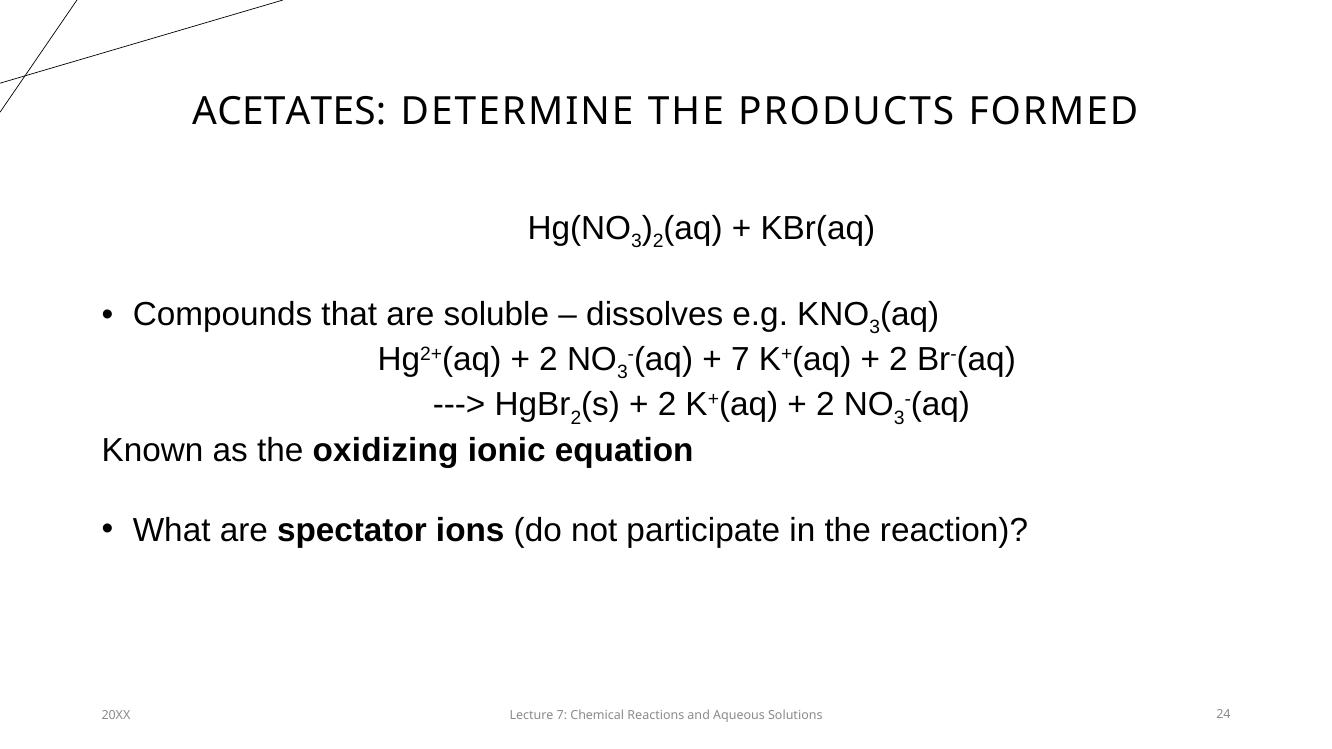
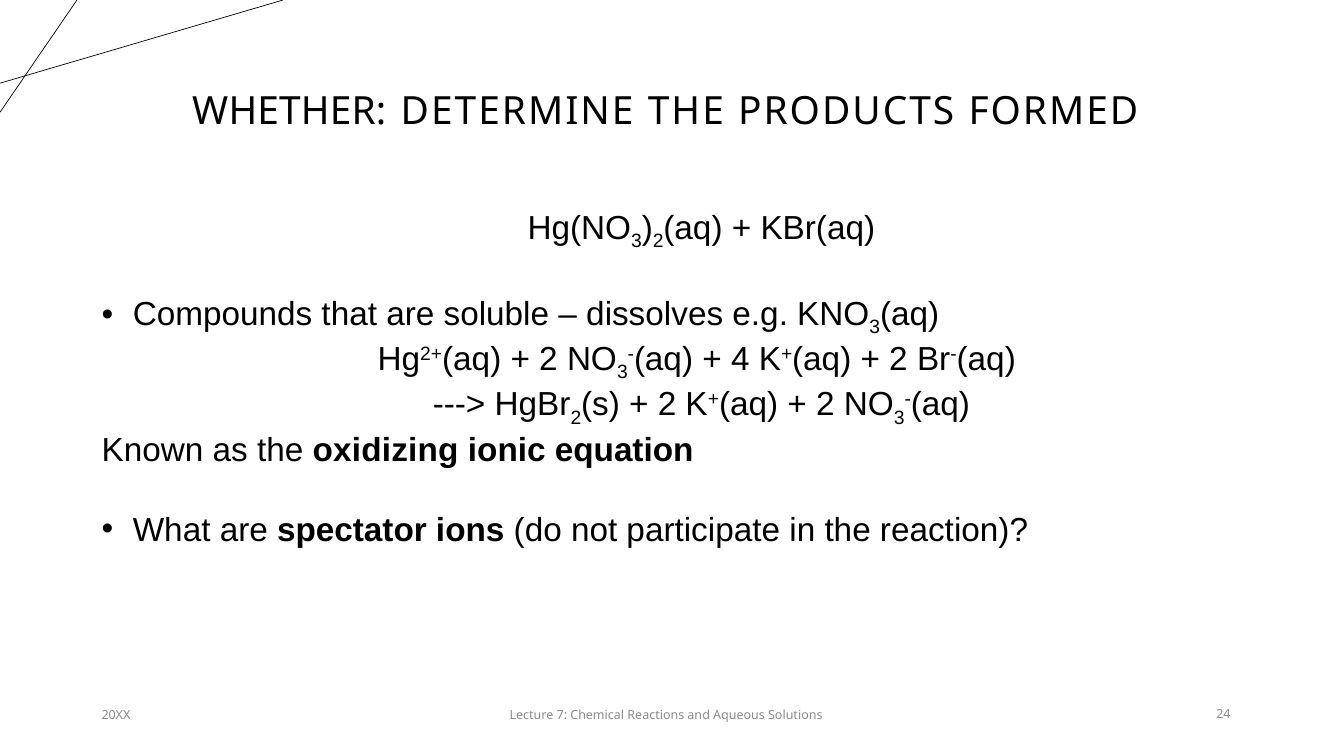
ACETATES: ACETATES -> WHETHER
7 at (740, 360): 7 -> 4
